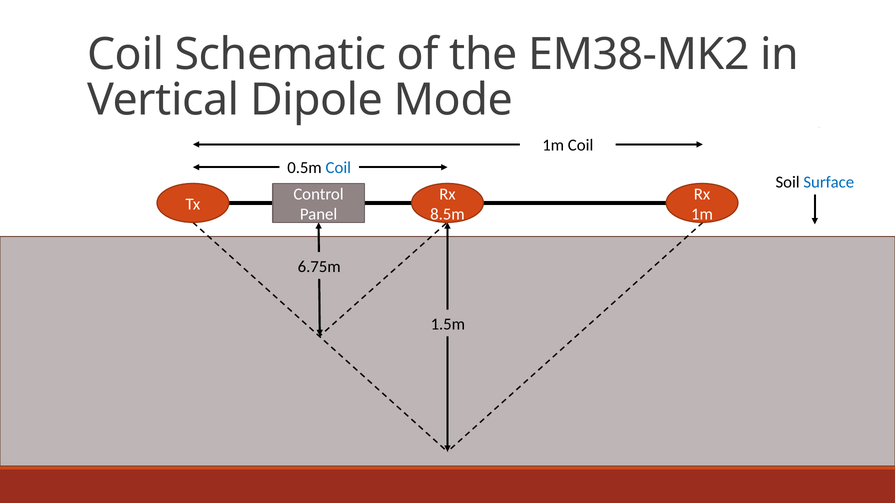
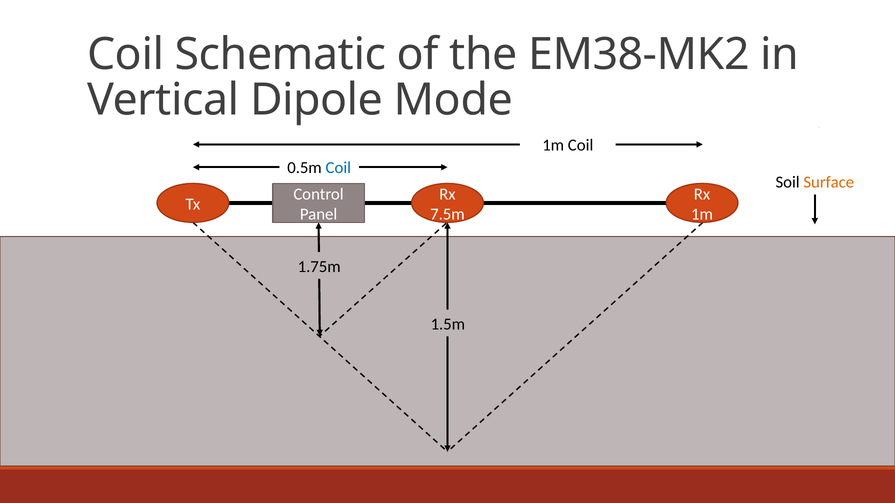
Surface colour: blue -> orange
8.5m: 8.5m -> 7.5m
6.75m: 6.75m -> 1.75m
